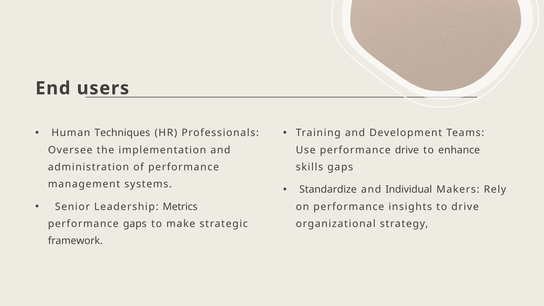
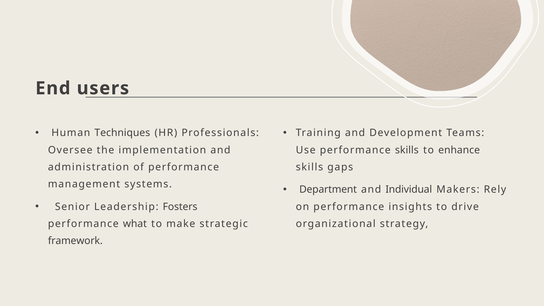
performance drive: drive -> skills
Standardize: Standardize -> Department
Metrics: Metrics -> Fosters
performance gaps: gaps -> what
